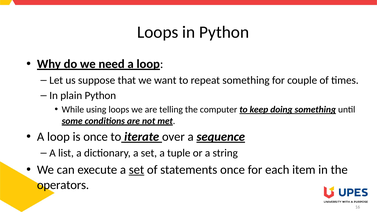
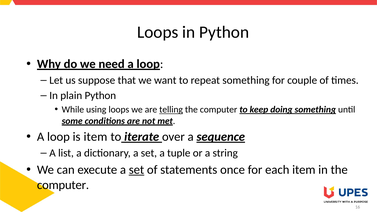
telling underline: none -> present
is once: once -> item
operators at (63, 185): operators -> computer
